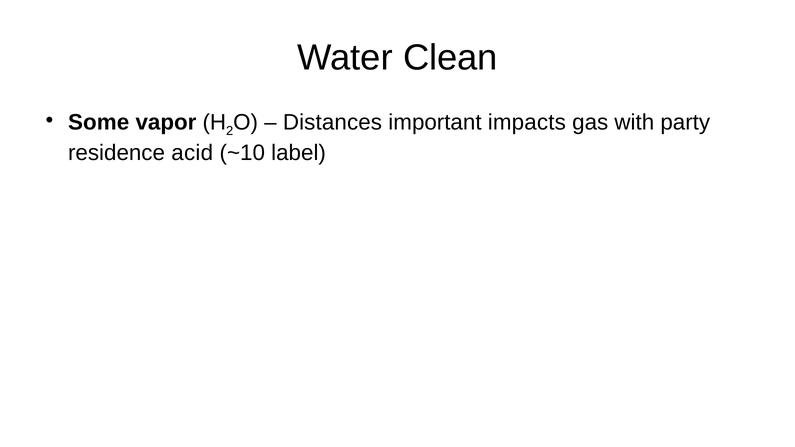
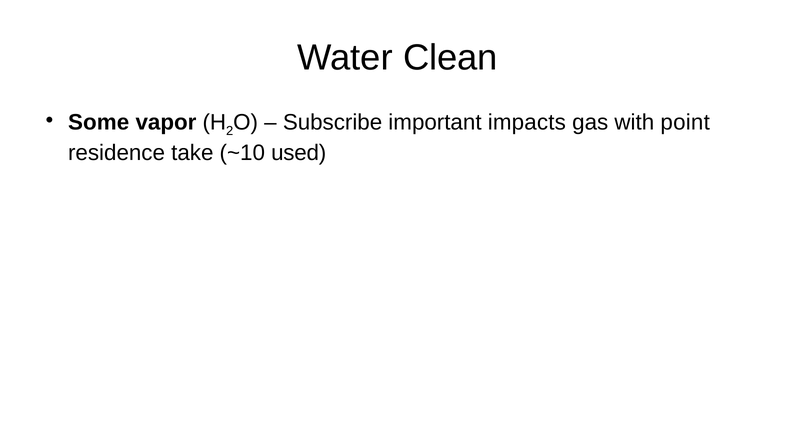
Distances: Distances -> Subscribe
party: party -> point
acid: acid -> take
label: label -> used
